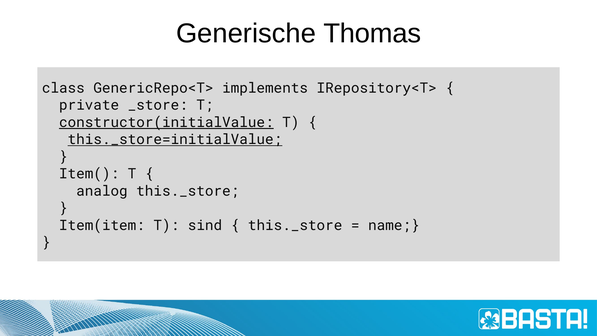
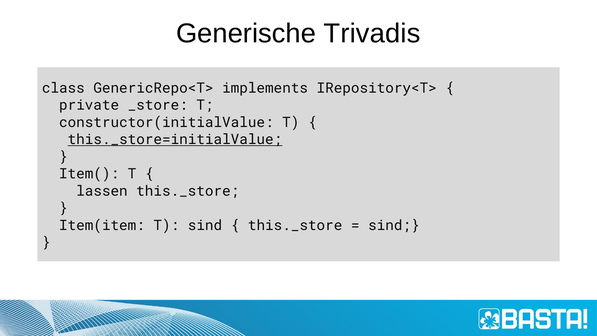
Thomas: Thomas -> Trivadis
constructor(initialValue underline: present -> none
analog: analog -> lassen
name at (394, 225): name -> sind
